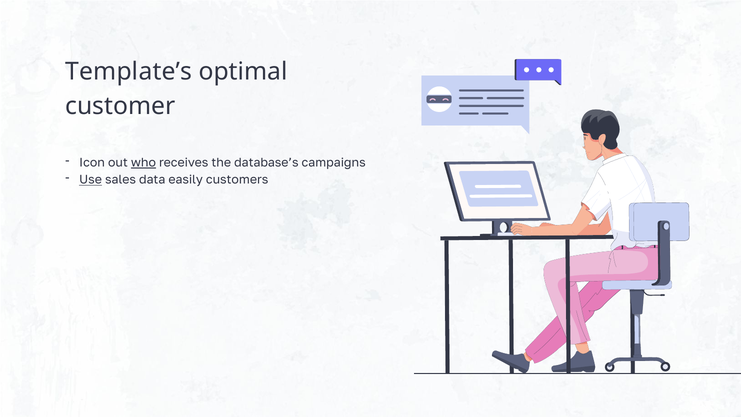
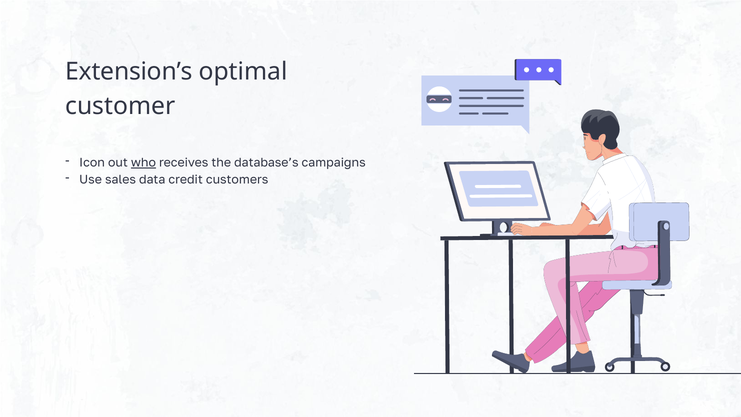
Template’s: Template’s -> Extension’s
Use underline: present -> none
easily: easily -> credit
